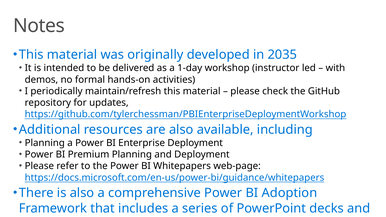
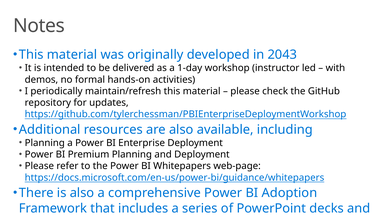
2035: 2035 -> 2043
